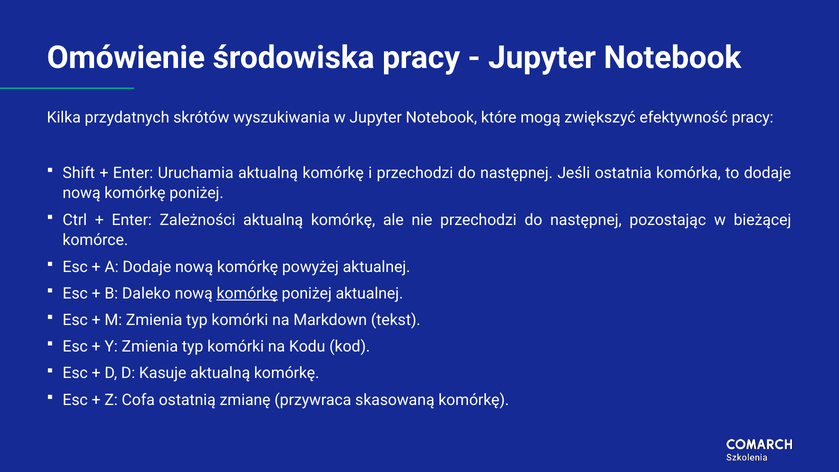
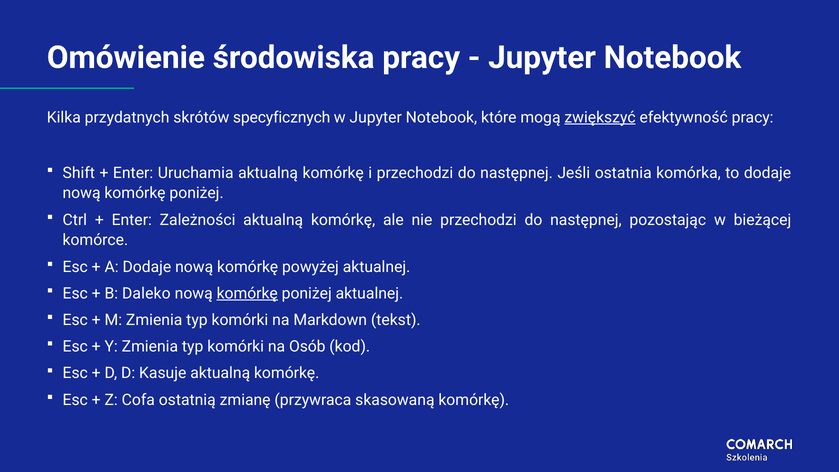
wyszukiwania: wyszukiwania -> specyficznych
zwiększyć underline: none -> present
Kodu: Kodu -> Osób
